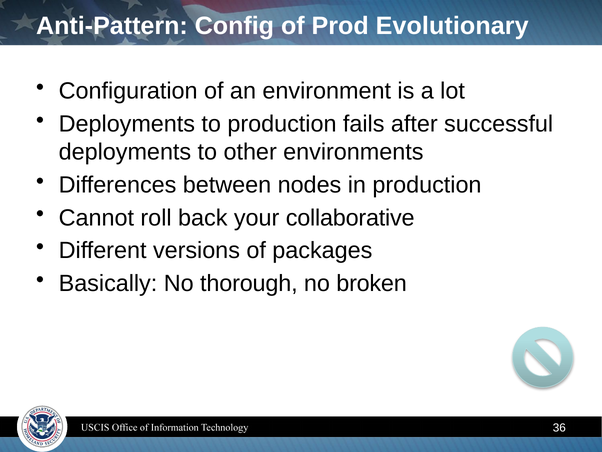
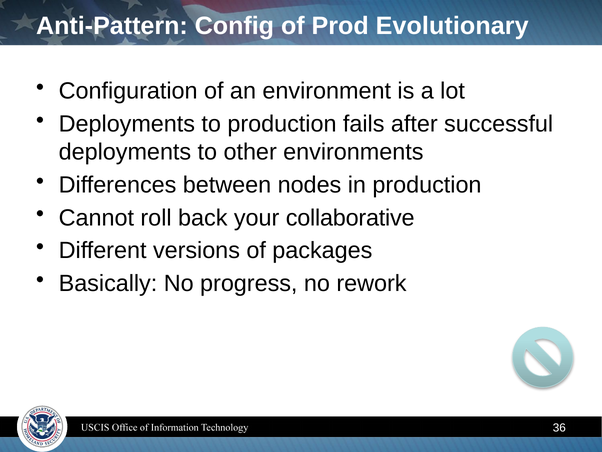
thorough: thorough -> progress
broken: broken -> rework
